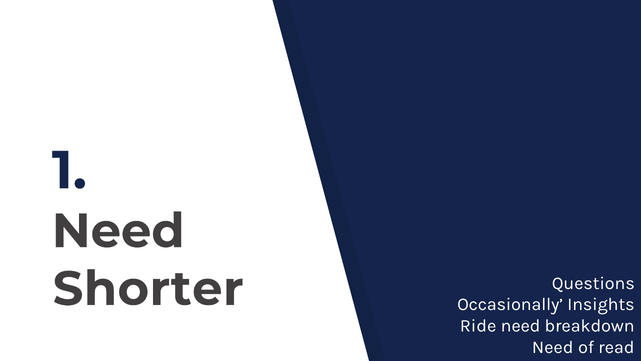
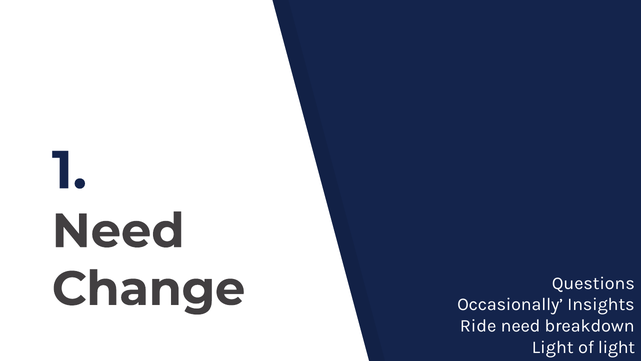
Shorter: Shorter -> Change
Need at (553, 347): Need -> Light
of read: read -> light
